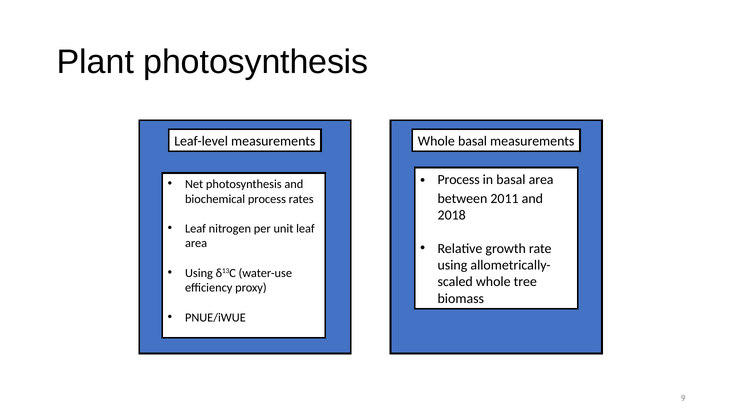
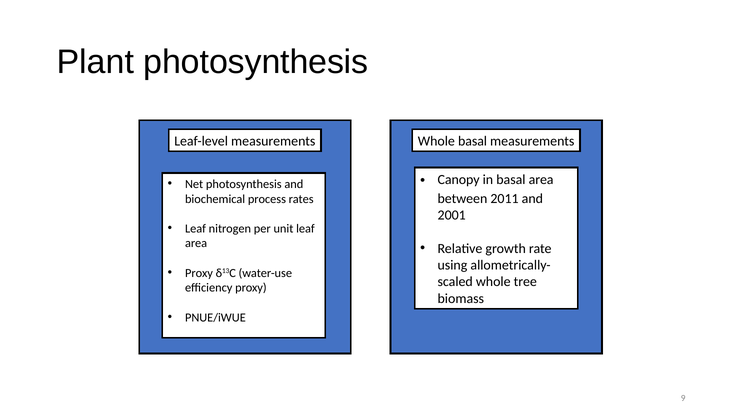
Process at (459, 180): Process -> Canopy
2018: 2018 -> 2001
Using at (199, 273): Using -> Proxy
